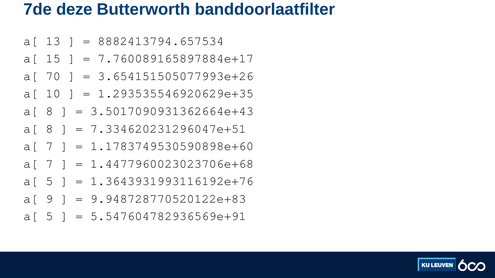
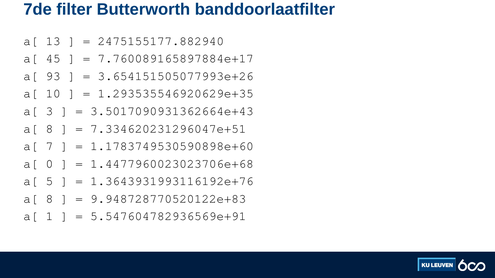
deze: deze -> filter
8882413794.657534: 8882413794.657534 -> 2475155177.882940
15: 15 -> 45
70: 70 -> 93
8 at (49, 111): 8 -> 3
7 at (49, 164): 7 -> 0
9 at (49, 199): 9 -> 8
5 at (49, 216): 5 -> 1
